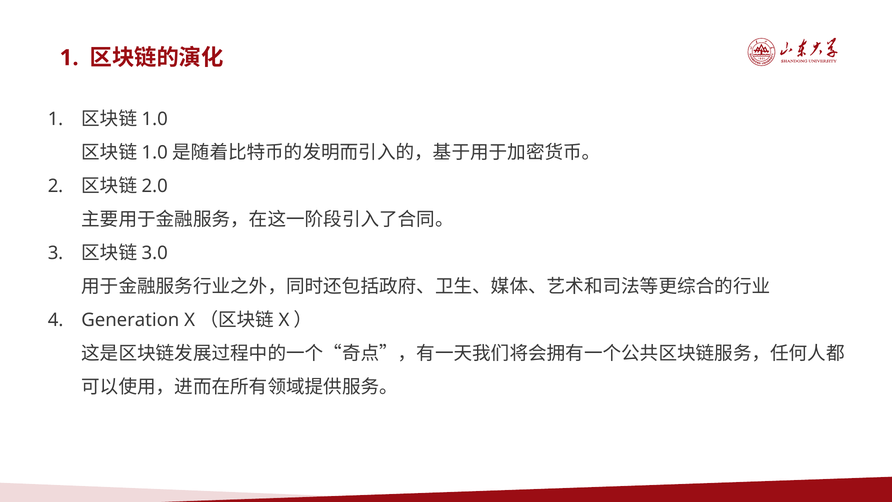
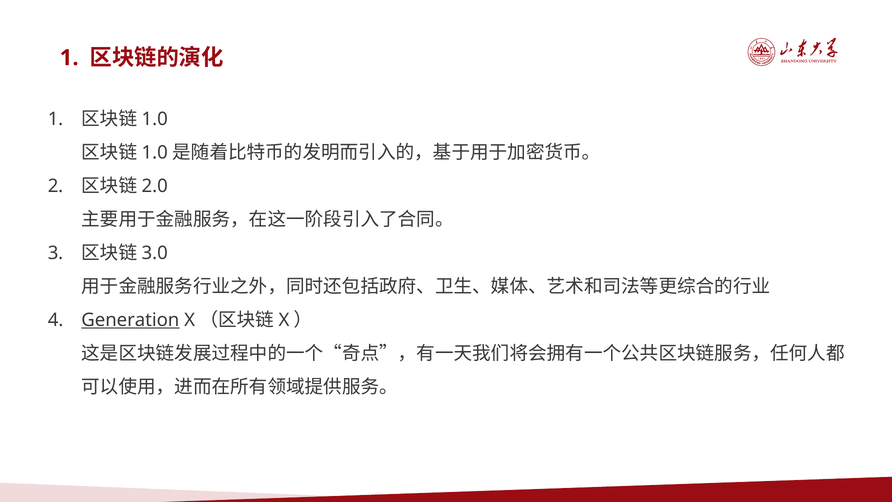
Generation underline: none -> present
